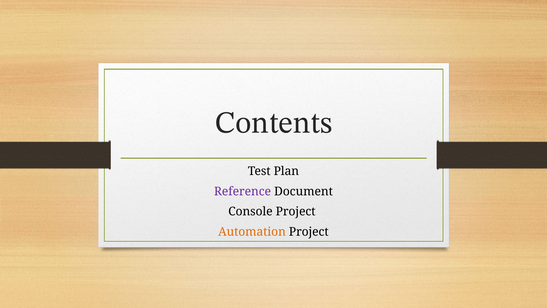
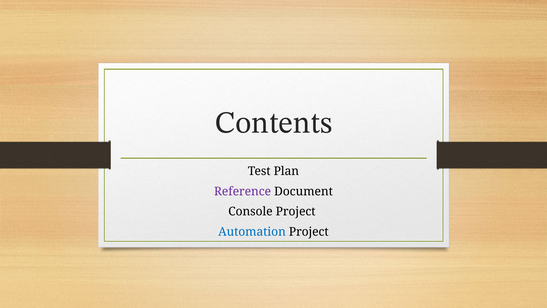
Automation colour: orange -> blue
